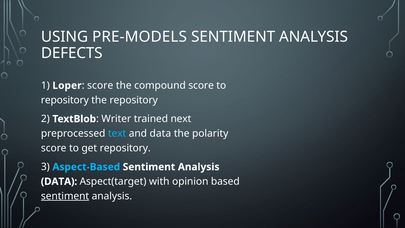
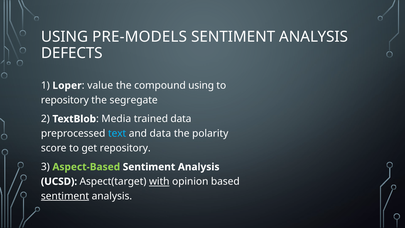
score at (100, 85): score -> value
compound score: score -> using
the repository: repository -> segregate
Writer: Writer -> Media
trained next: next -> data
Aspect-Based colour: light blue -> light green
DATA at (59, 181): DATA -> UCSD
with underline: none -> present
